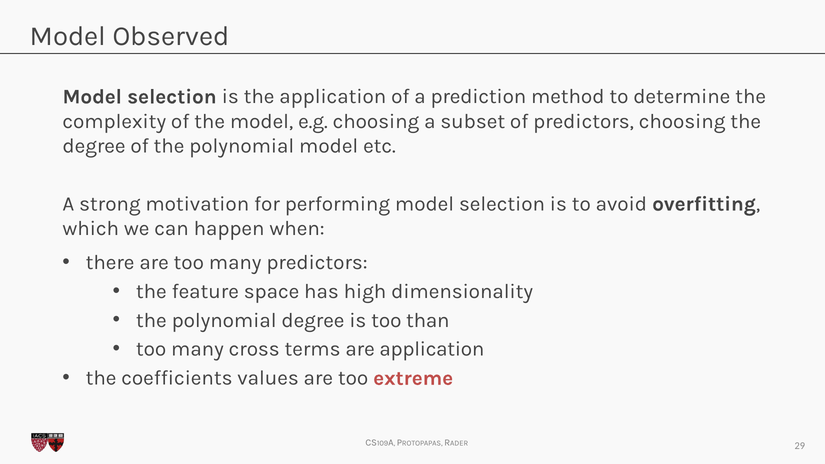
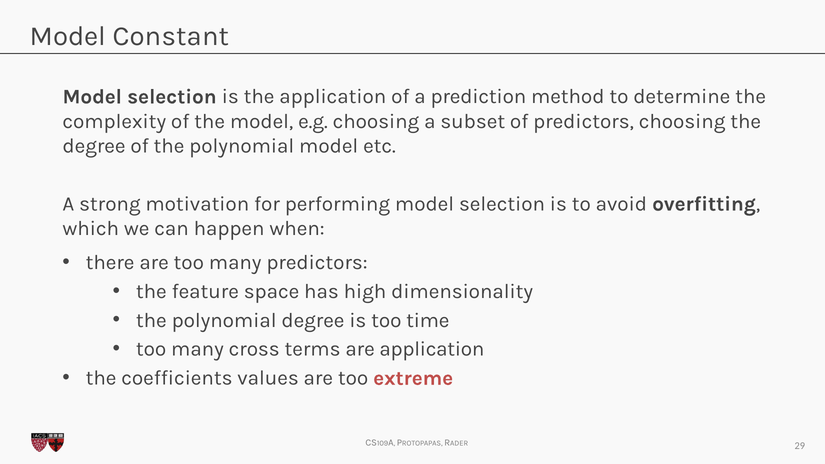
Observed: Observed -> Constant
than: than -> time
